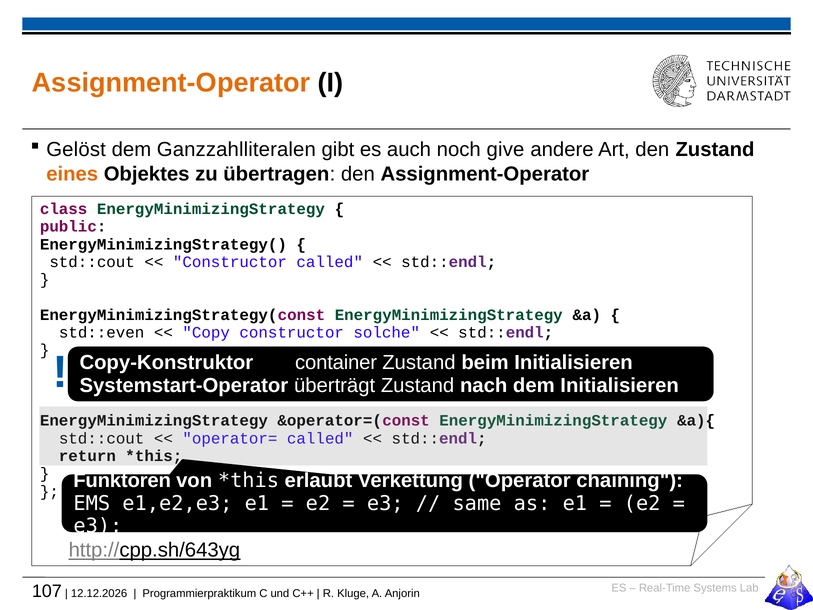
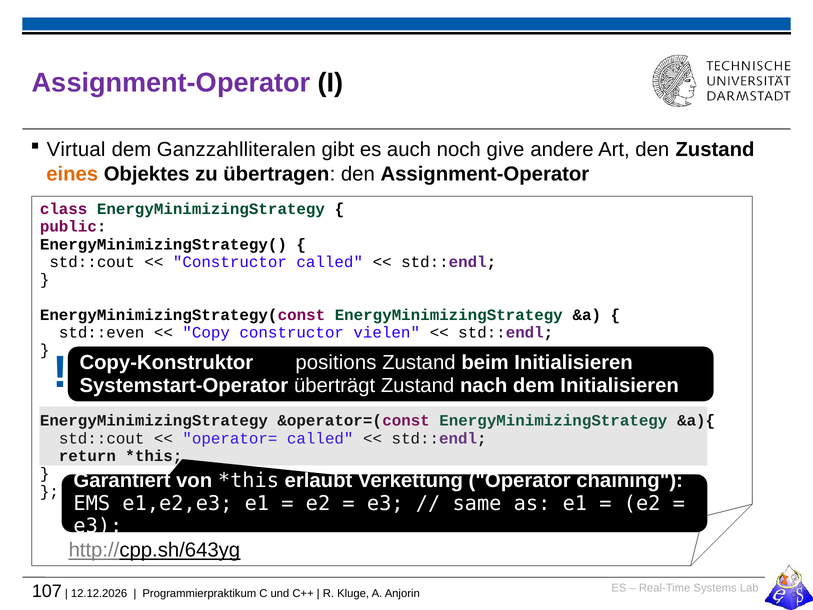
Assignment-Operator at (171, 83) colour: orange -> purple
Gelöst: Gelöst -> Virtual
solche: solche -> vielen
container: container -> positions
Funktoren: Funktoren -> Garantiert
